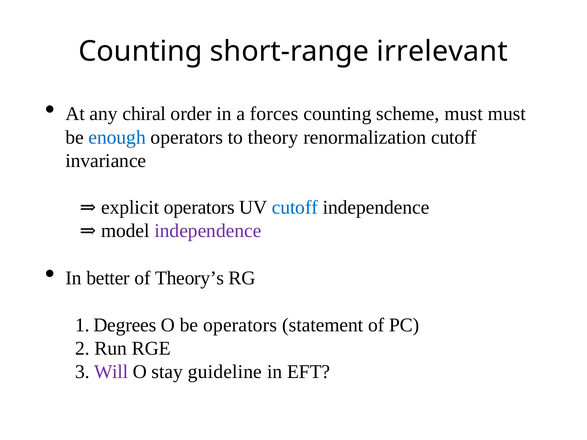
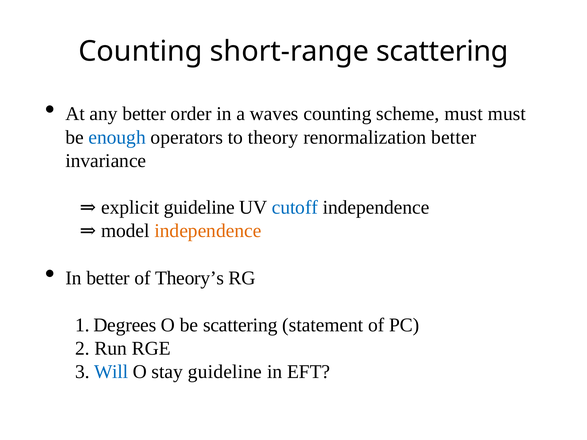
short-range irrelevant: irrelevant -> scattering
any chiral: chiral -> better
forces: forces -> waves
renormalization cutoff: cutoff -> better
explicit operators: operators -> guideline
independence at (208, 231) colour: purple -> orange
be operators: operators -> scattering
Will colour: purple -> blue
